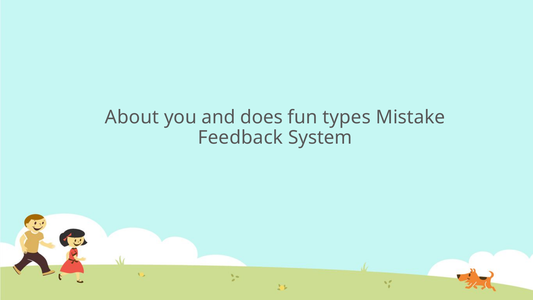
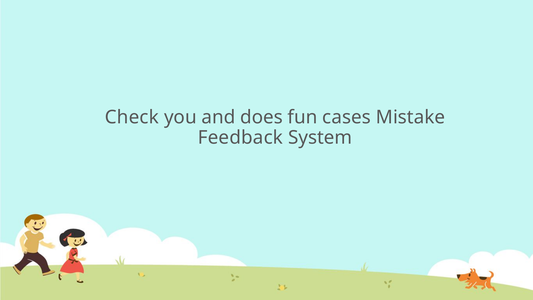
About: About -> Check
types: types -> cases
